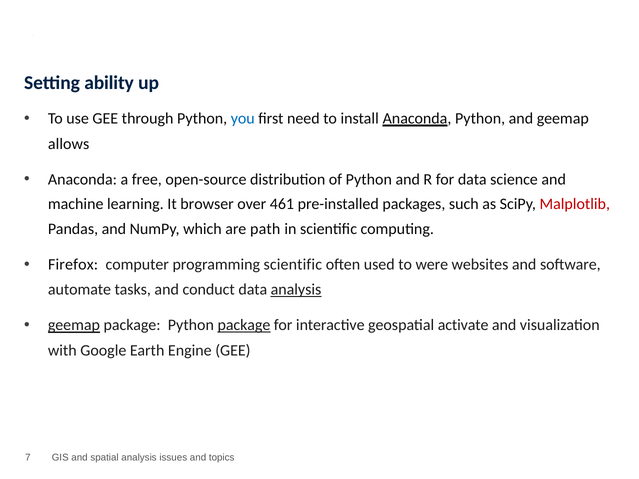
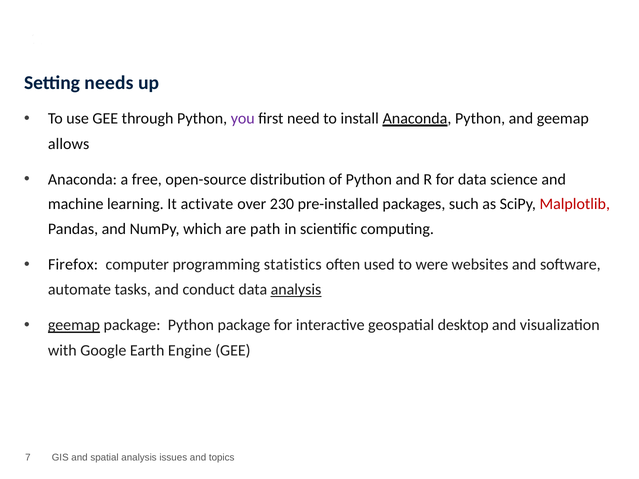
ability: ability -> needs
you colour: blue -> purple
browser: browser -> activate
461: 461 -> 230
programming scientific: scientific -> statistics
package at (244, 325) underline: present -> none
activate: activate -> desktop
